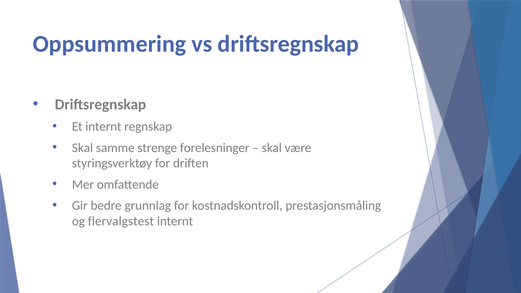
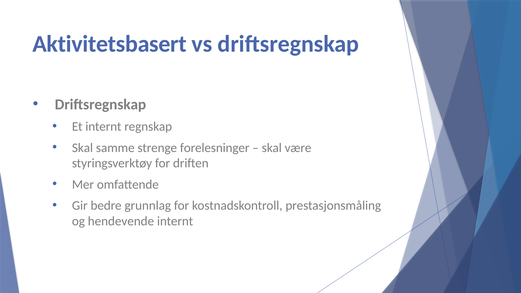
Oppsummering: Oppsummering -> Aktivitetsbasert
flervalgstest: flervalgstest -> hendevende
